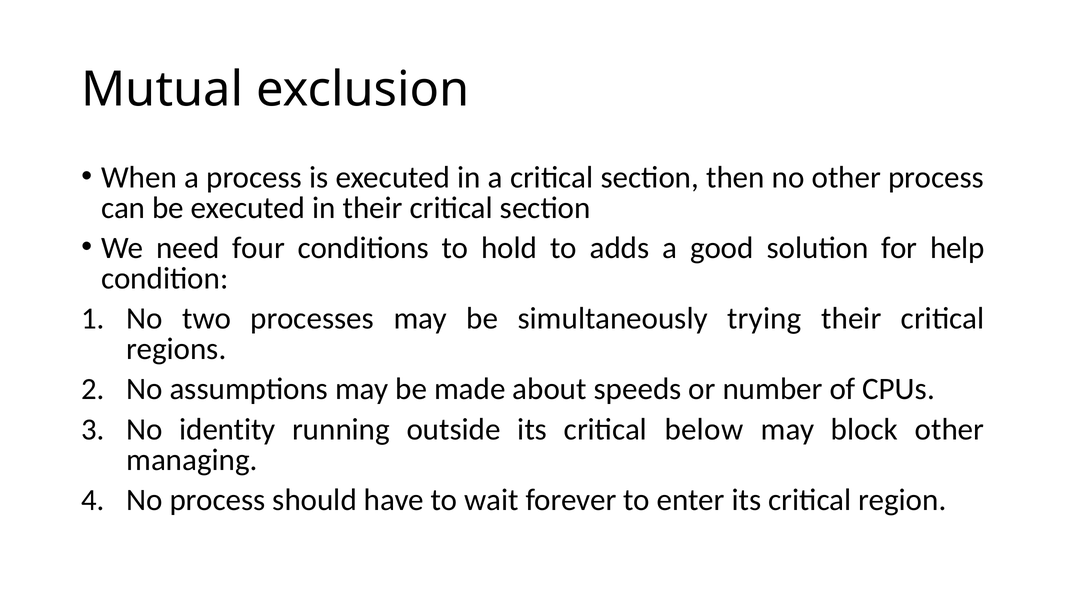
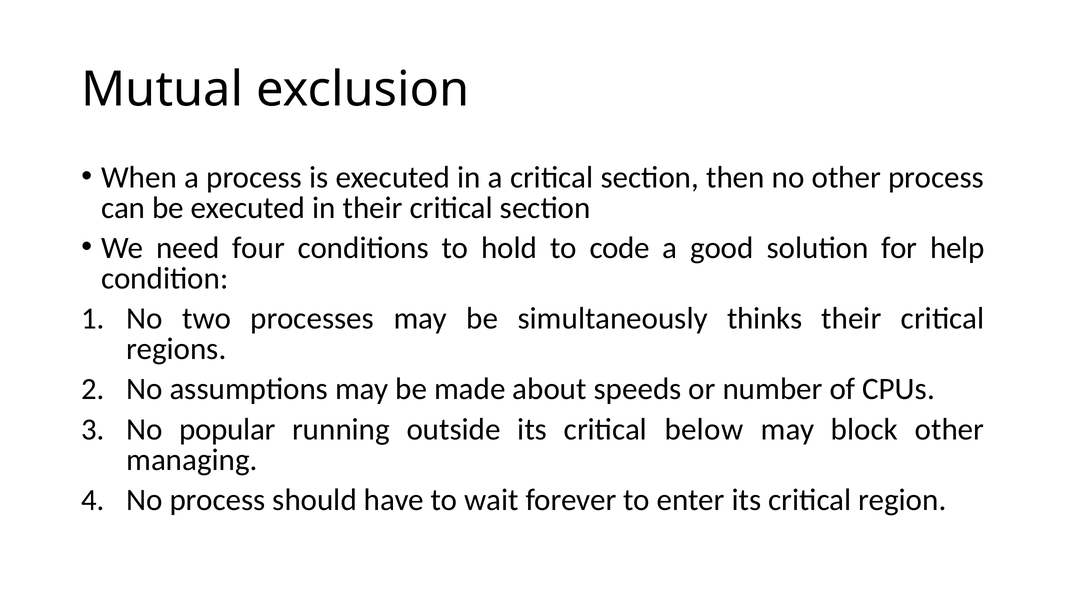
adds: adds -> code
trying: trying -> thinks
identity: identity -> popular
